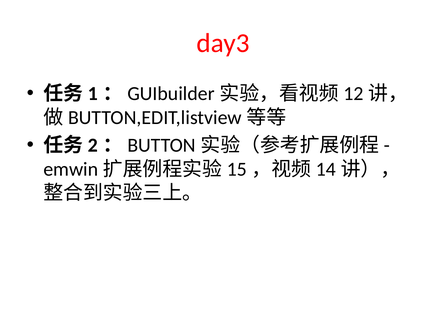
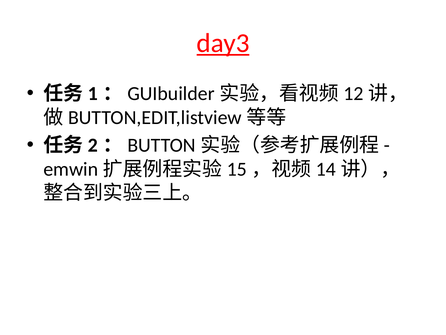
day3 underline: none -> present
